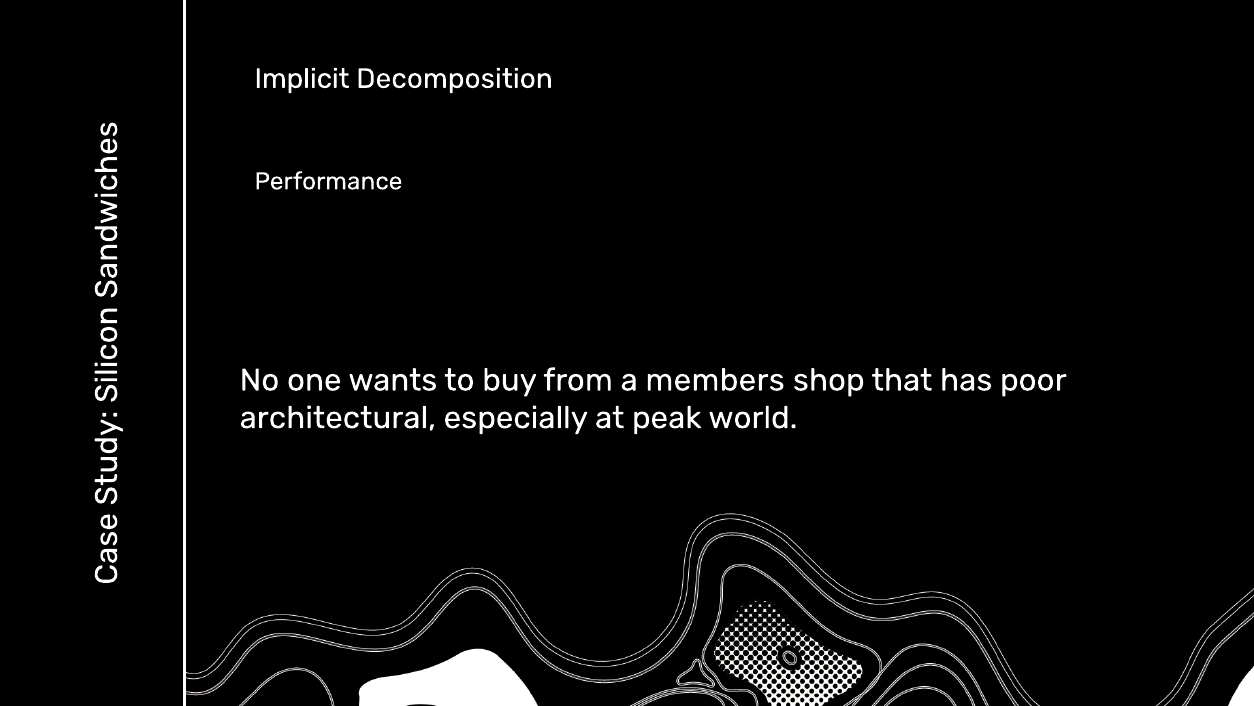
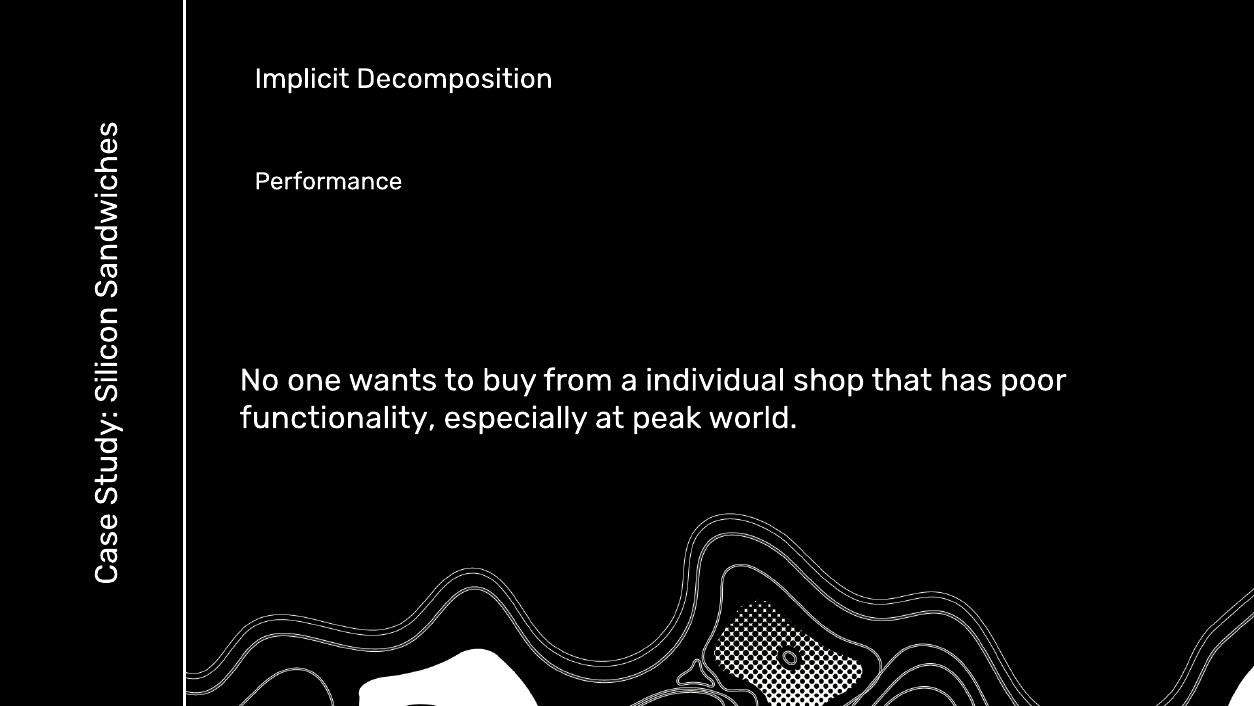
members: members -> individual
architectural: architectural -> functionality
